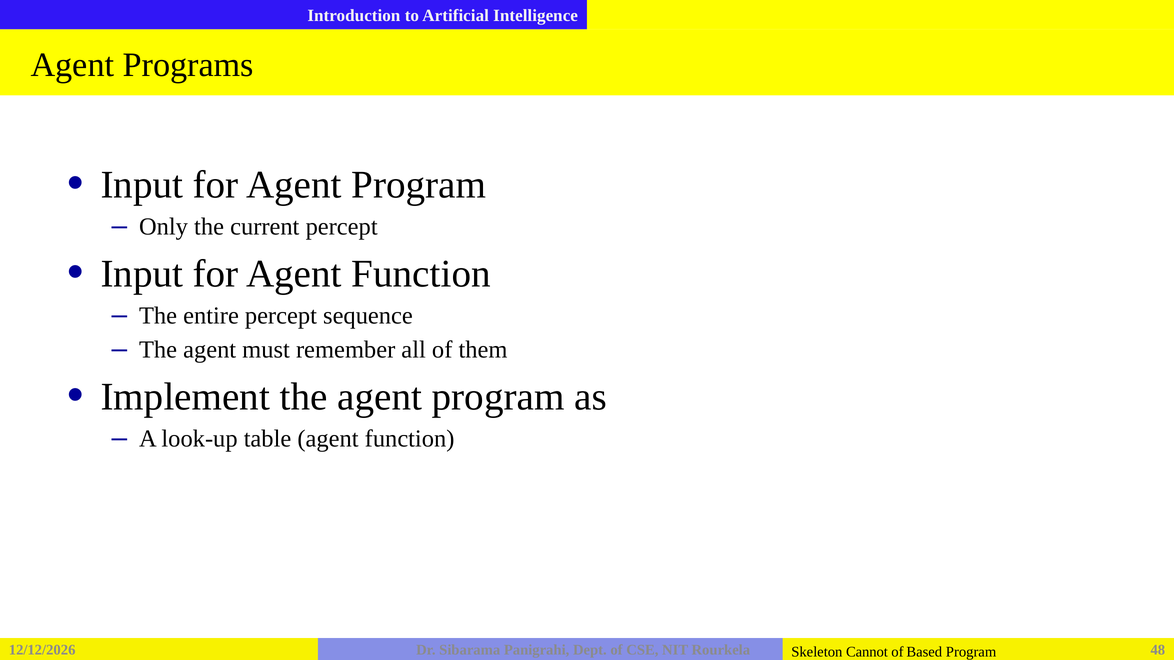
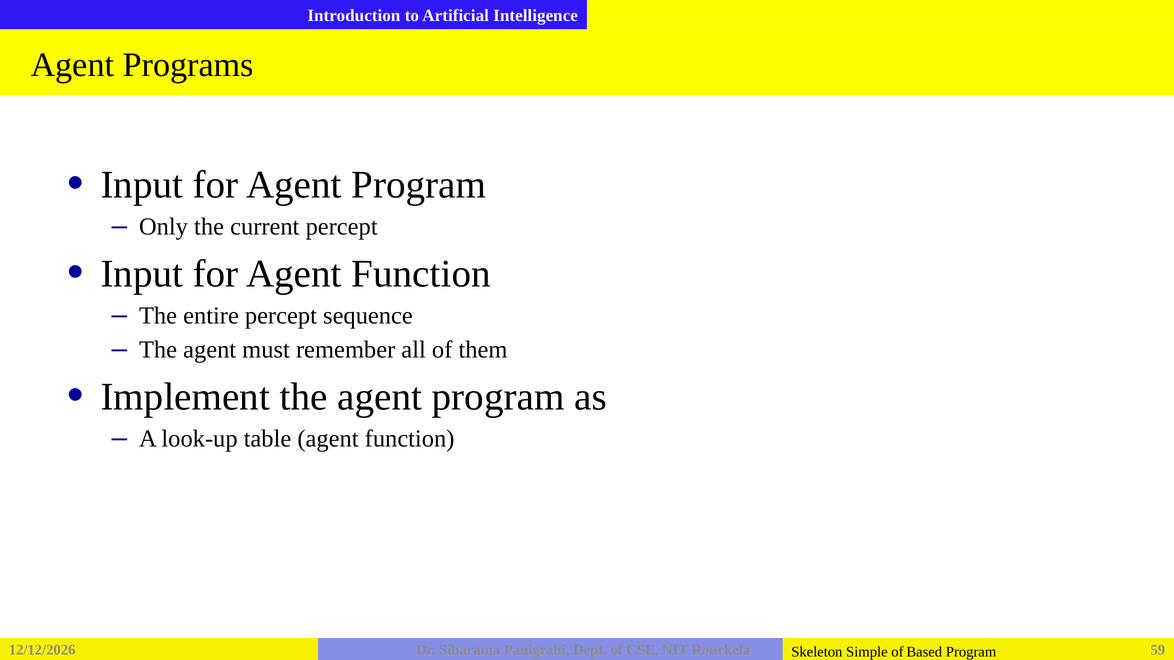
48: 48 -> 59
Cannot: Cannot -> Simple
